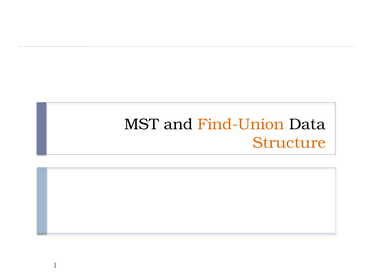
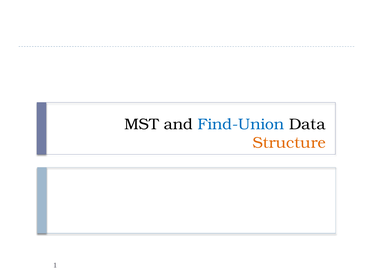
Find-Union colour: orange -> blue
